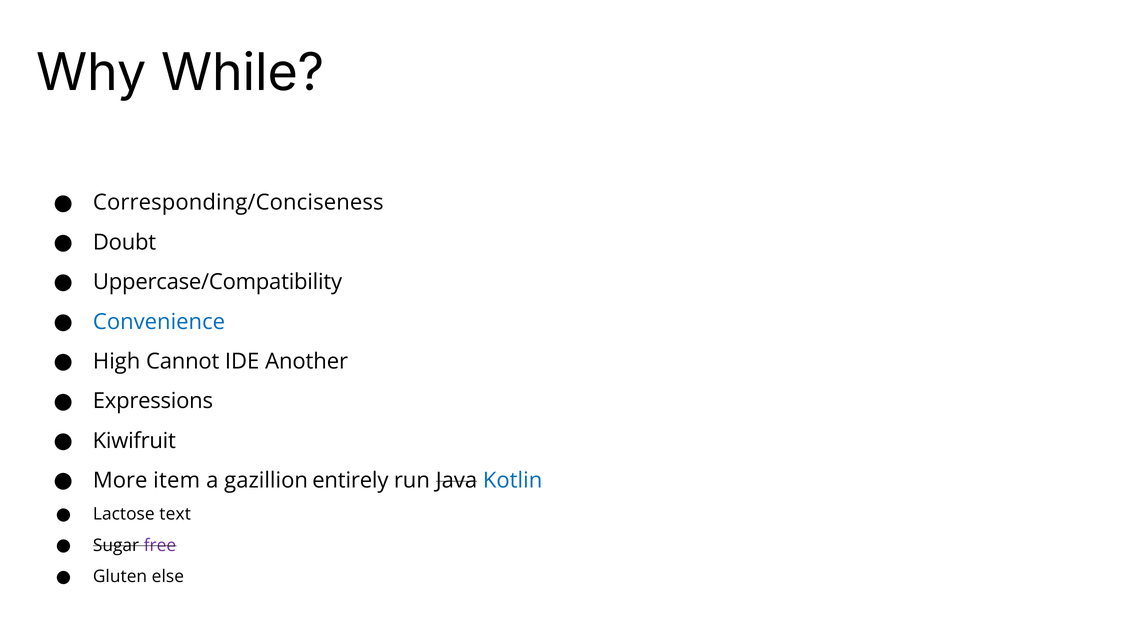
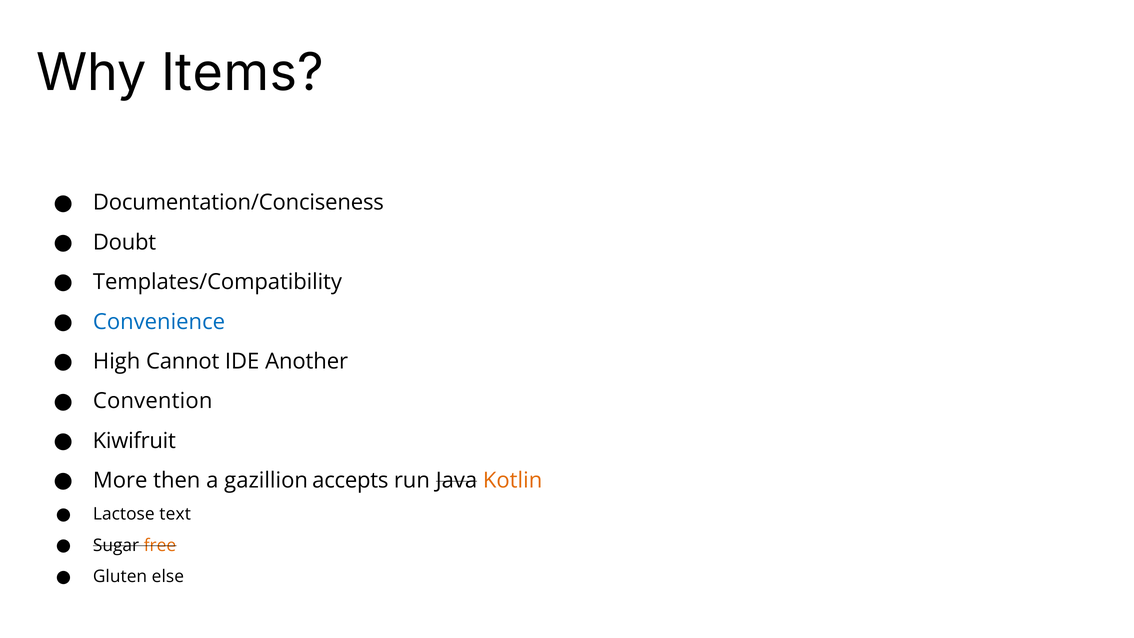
While: While -> Items
Corresponding/Conciseness: Corresponding/Conciseness -> Documentation/Conciseness
Uppercase/Compatibility: Uppercase/Compatibility -> Templates/Compatibility
Expressions: Expressions -> Convention
item: item -> then
entirely: entirely -> accepts
Kotlin colour: blue -> orange
free colour: purple -> orange
